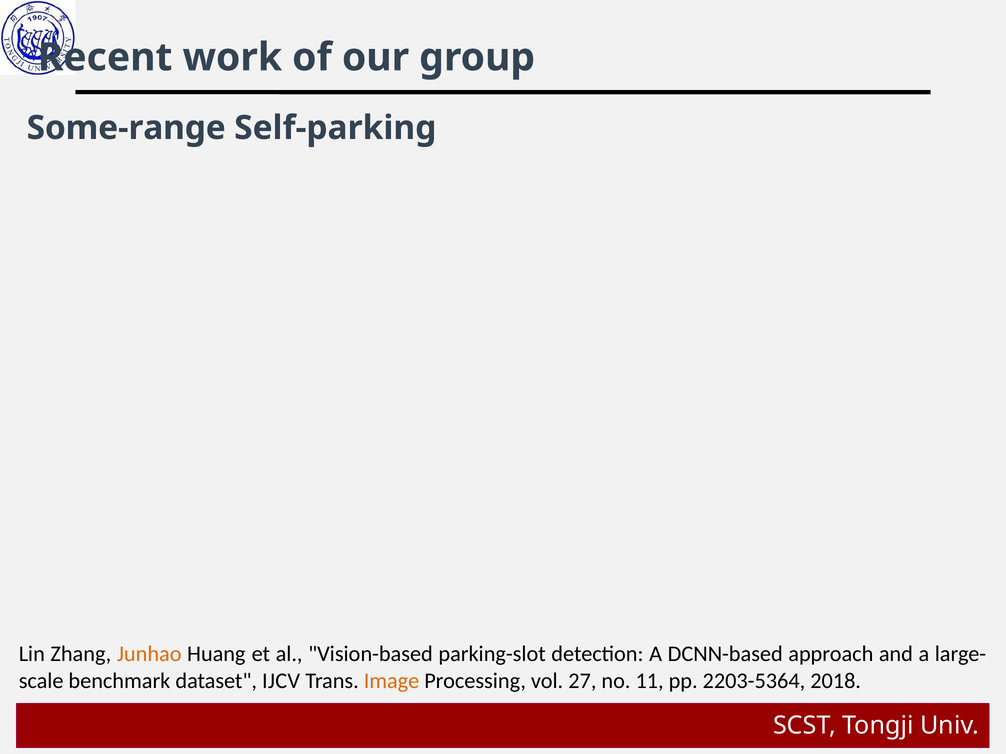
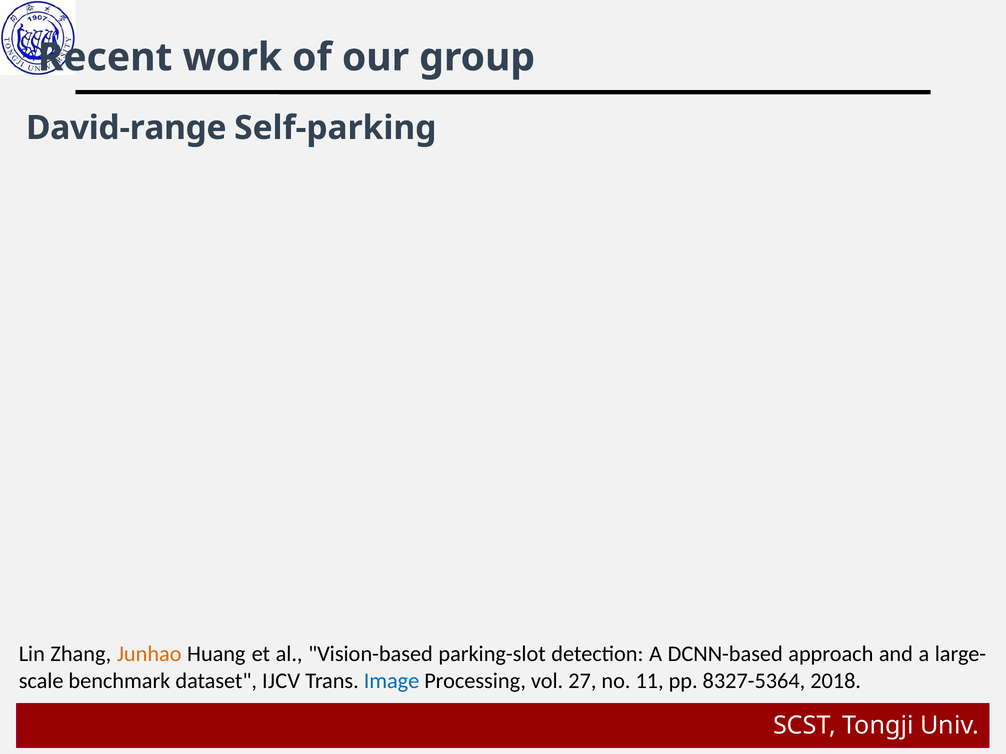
Some-range: Some-range -> David-range
Image colour: orange -> blue
2203-5364: 2203-5364 -> 8327-5364
